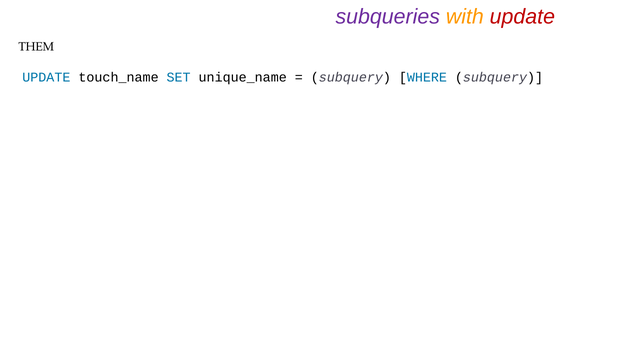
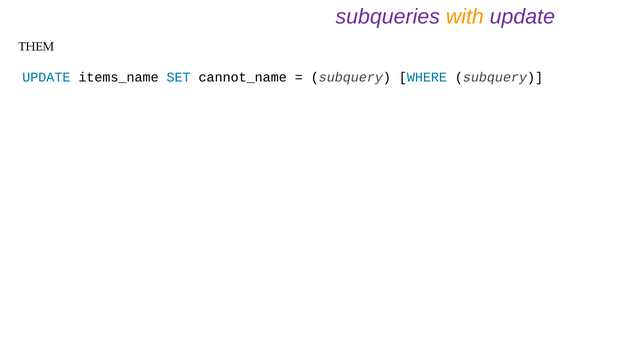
update at (522, 17) colour: red -> purple
touch_name: touch_name -> items_name
unique_name: unique_name -> cannot_name
